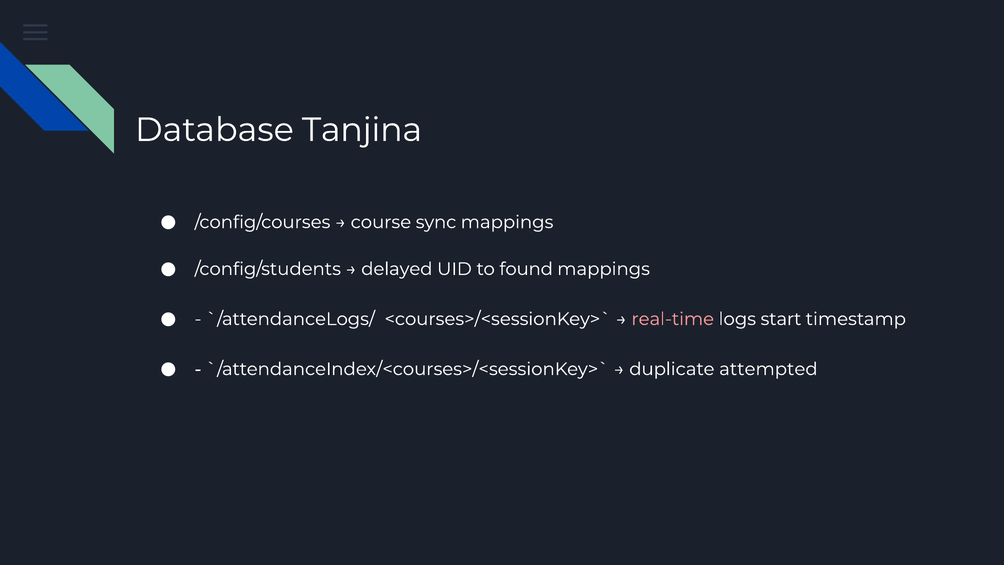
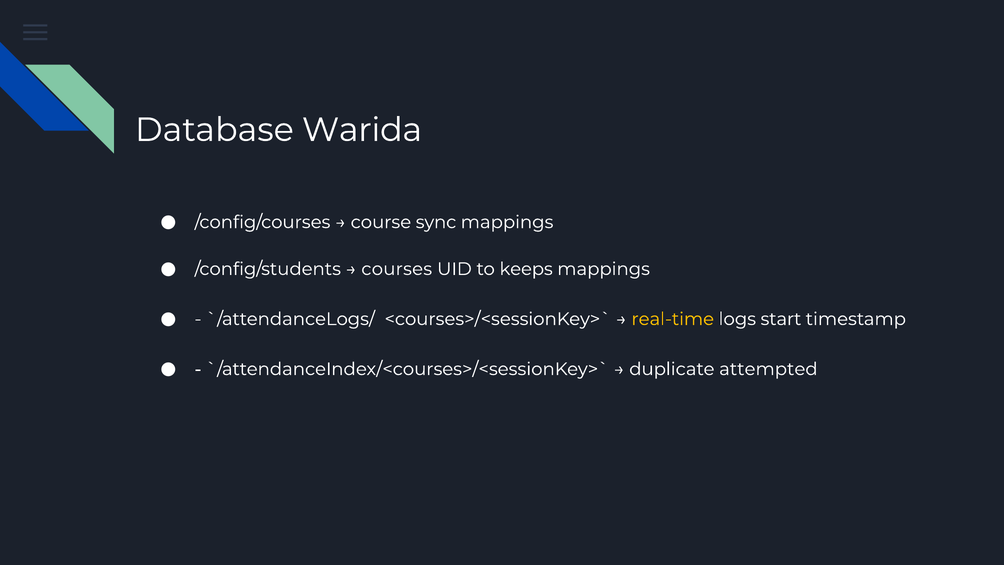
Tanjina: Tanjina -> Warida
delayed: delayed -> courses
found: found -> keeps
real-time colour: pink -> yellow
